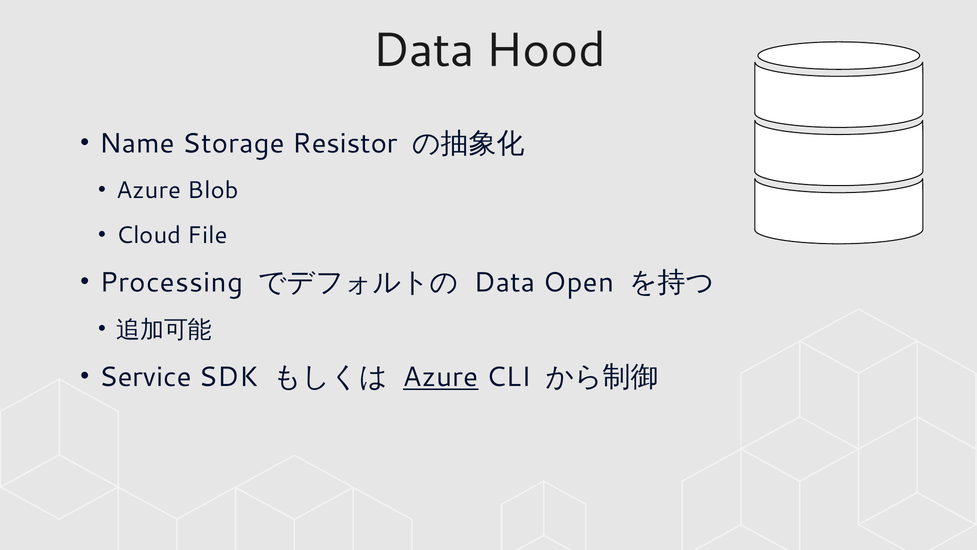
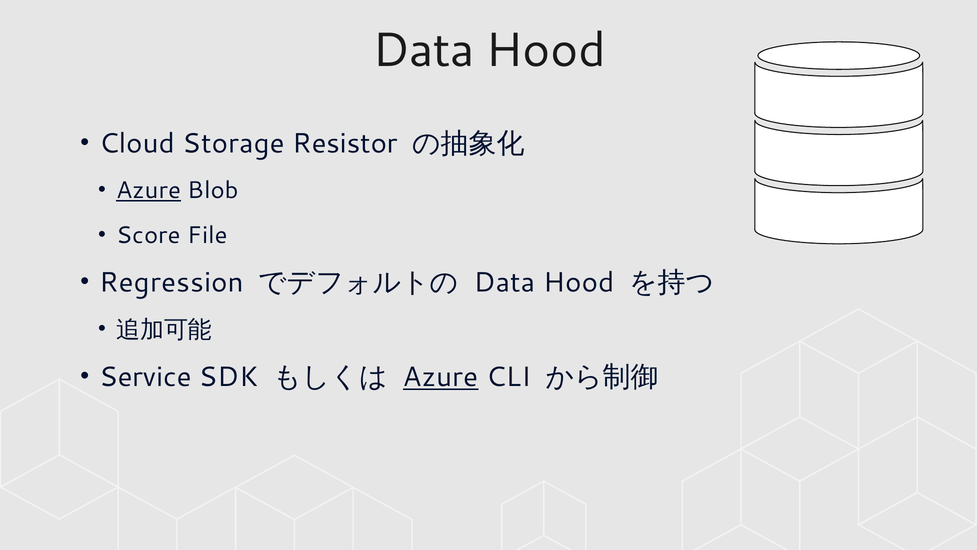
Name: Name -> Cloud
Azure at (149, 190) underline: none -> present
Cloud: Cloud -> Score
Processing: Processing -> Regression
Open at (579, 283): Open -> Hood
